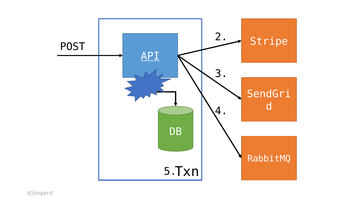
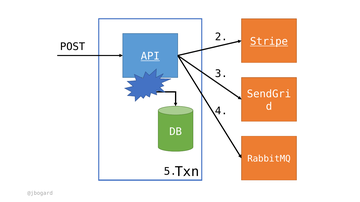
Stripe underline: none -> present
